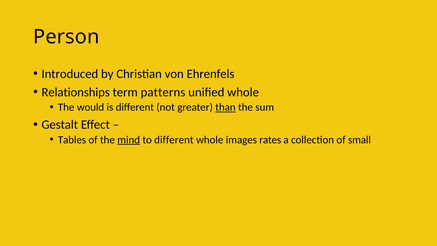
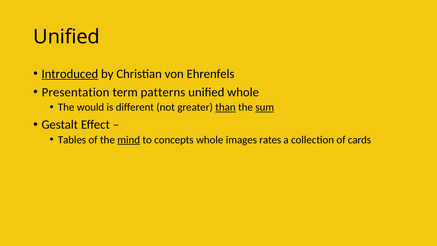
Person at (66, 37): Person -> Unified
Introduced underline: none -> present
Relationships: Relationships -> Presentation
sum underline: none -> present
to different: different -> concepts
small: small -> cards
